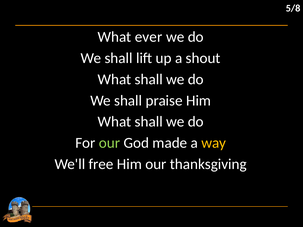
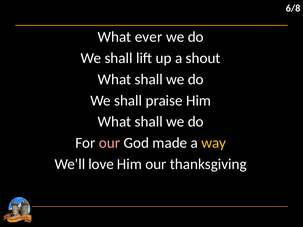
5/8: 5/8 -> 6/8
our at (110, 143) colour: light green -> pink
free: free -> love
